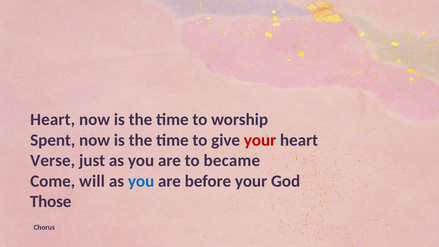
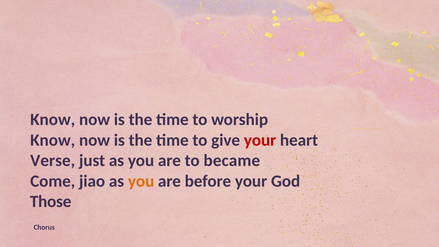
Heart at (53, 120): Heart -> Know
Spent at (53, 140): Spent -> Know
will: will -> jiao
you at (141, 181) colour: blue -> orange
